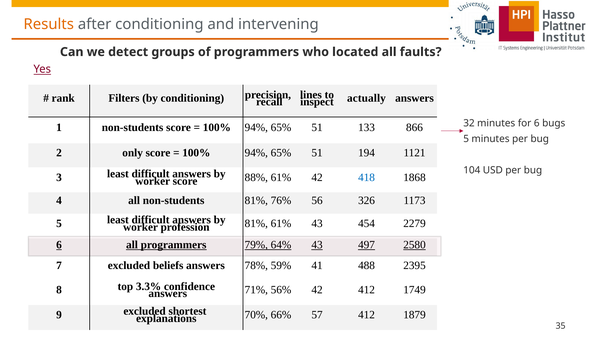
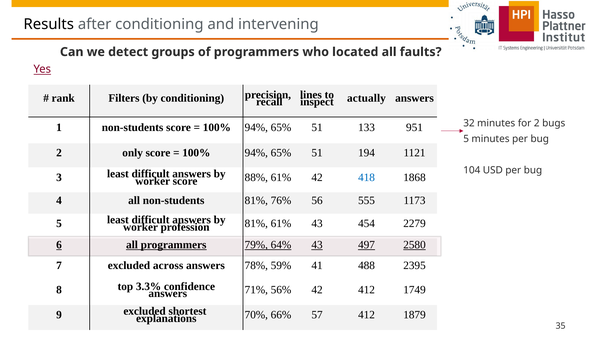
Results colour: orange -> black
for 6: 6 -> 2
866: 866 -> 951
326: 326 -> 555
beliefs: beliefs -> across
